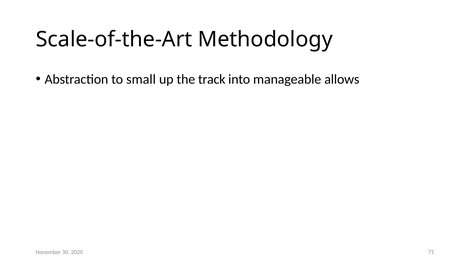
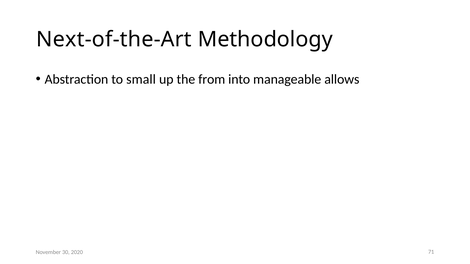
Scale-of-the-Art: Scale-of-the-Art -> Next-of-the-Art
track: track -> from
